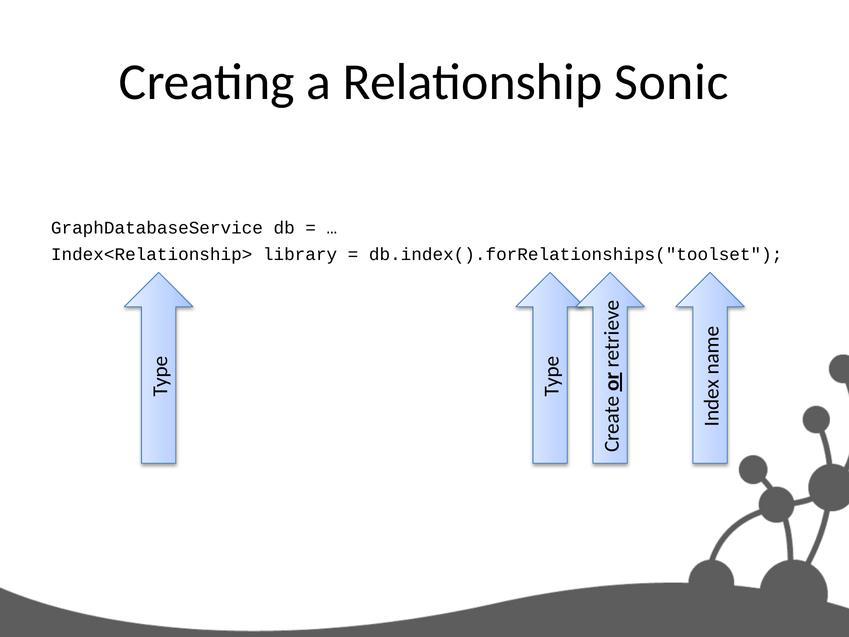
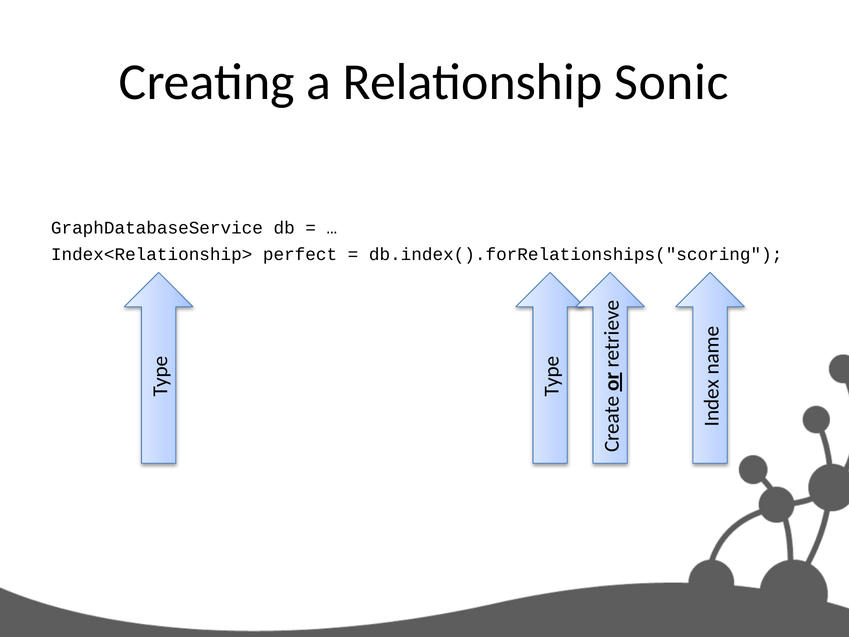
library: library -> perfect
db.index().forRelationships("toolset: db.index().forRelationships("toolset -> db.index().forRelationships("scoring
